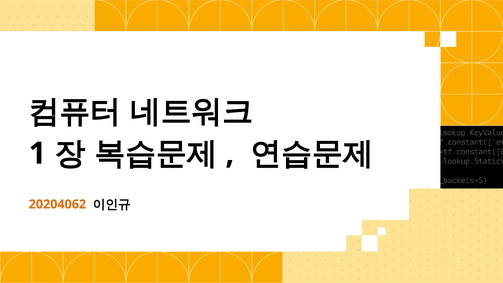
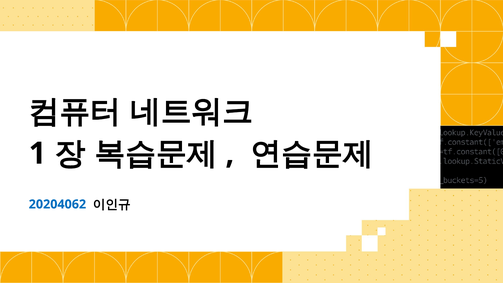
20204062 colour: orange -> blue
